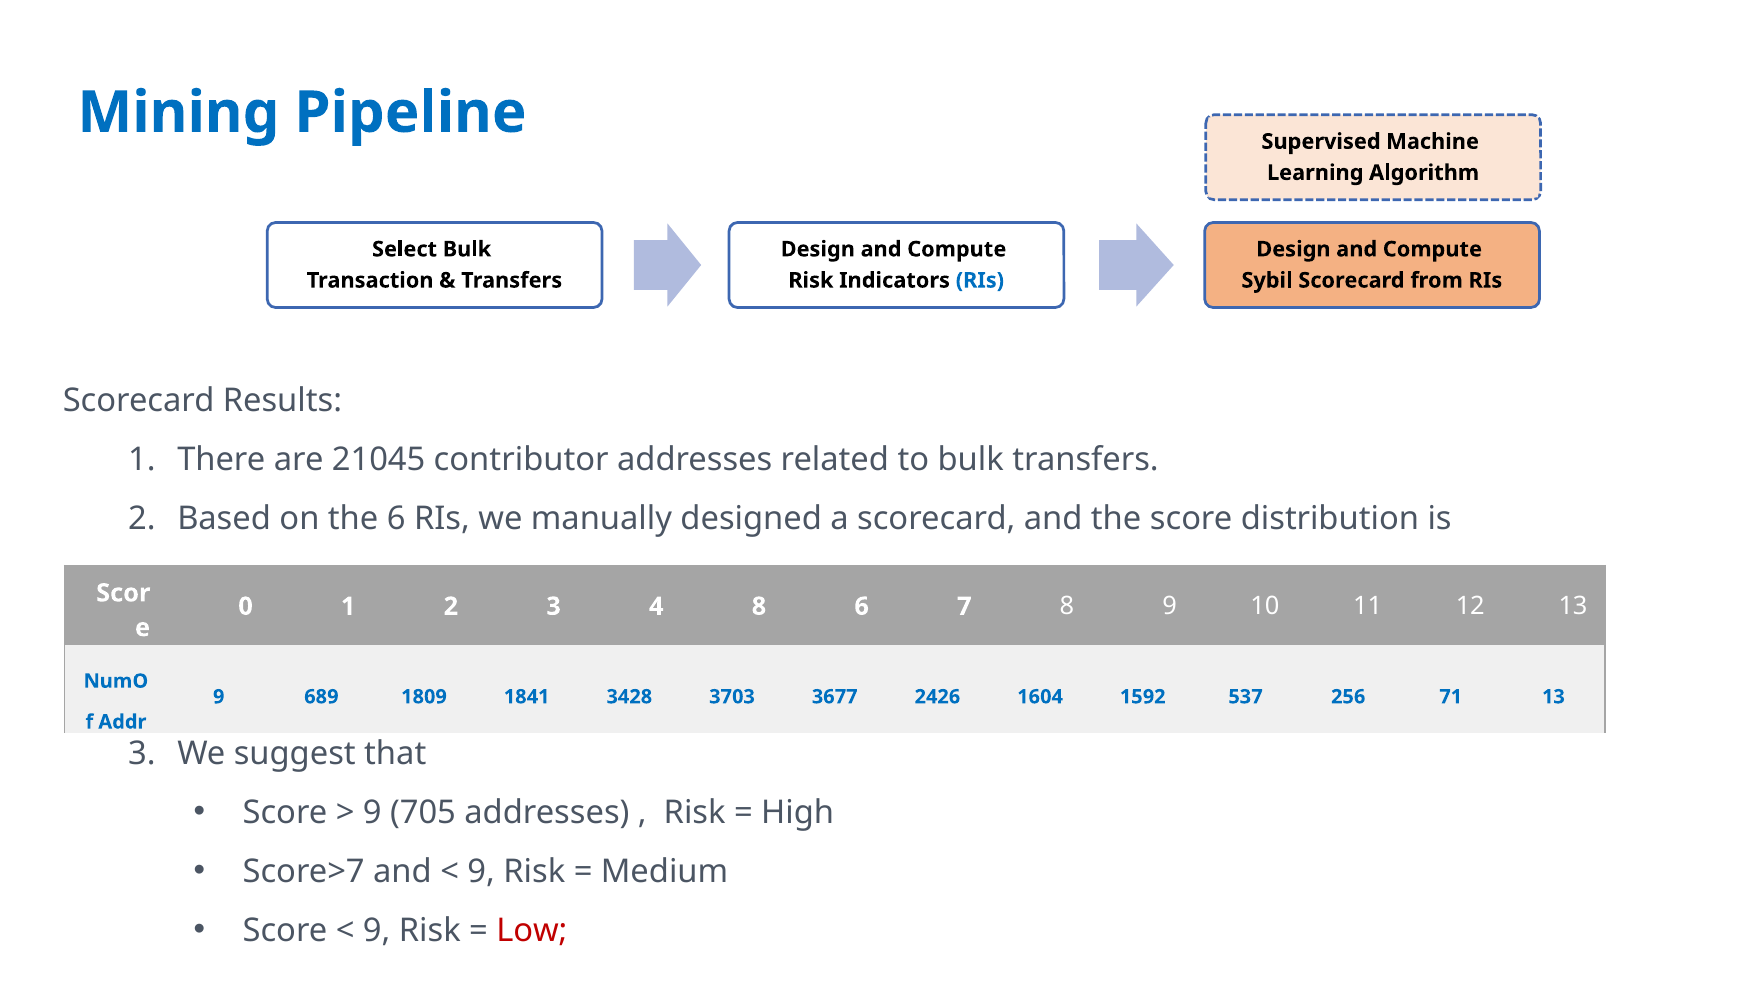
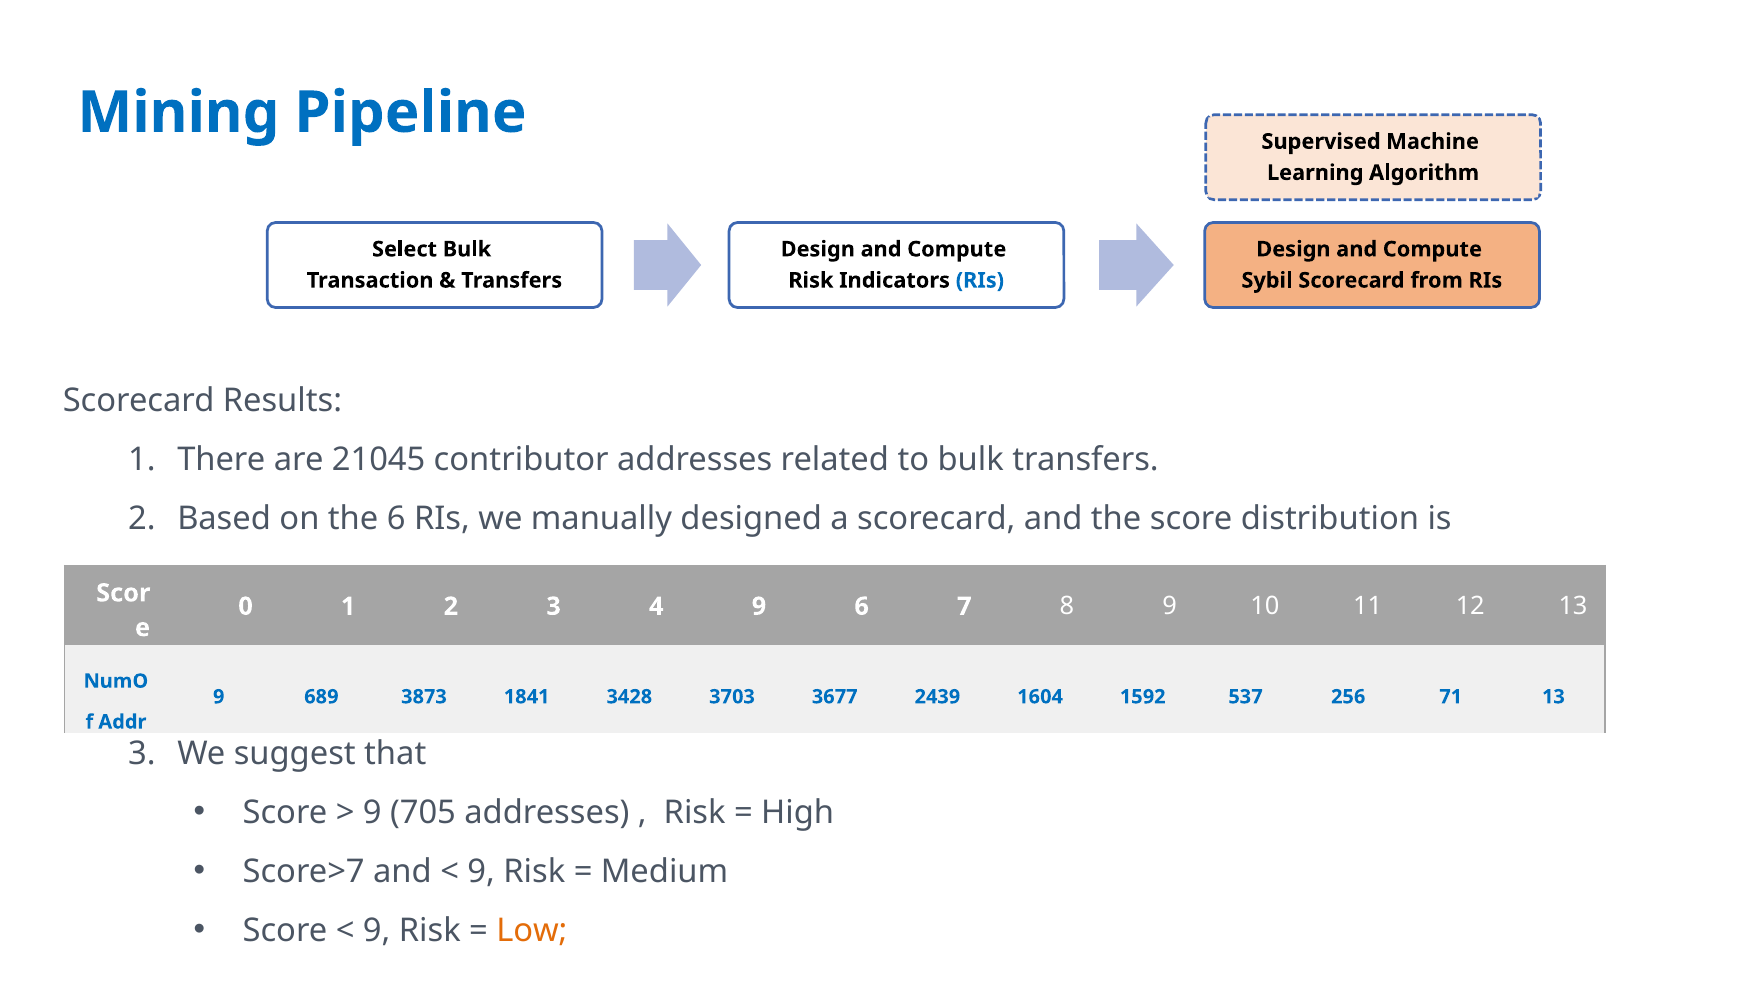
4 8: 8 -> 9
1809: 1809 -> 3873
2426: 2426 -> 2439
Low colour: red -> orange
